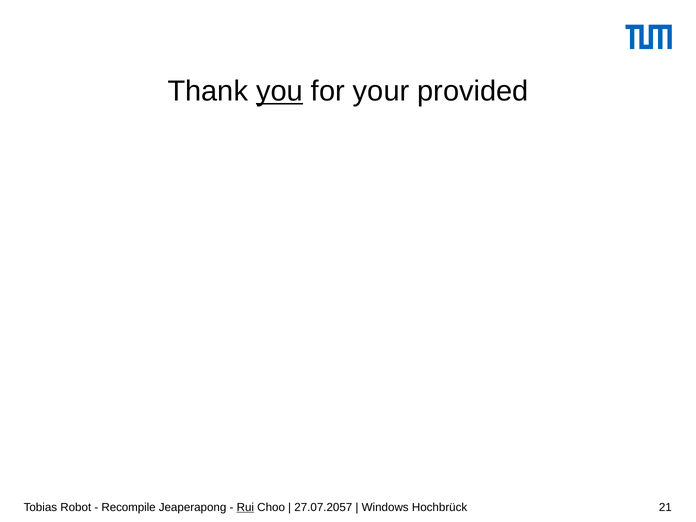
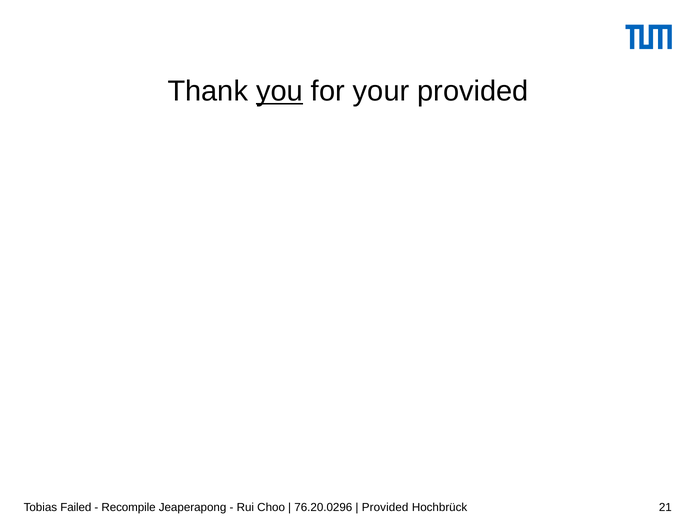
Robot: Robot -> Failed
Rui underline: present -> none
27.07.2057: 27.07.2057 -> 76.20.0296
Windows at (385, 507): Windows -> Provided
